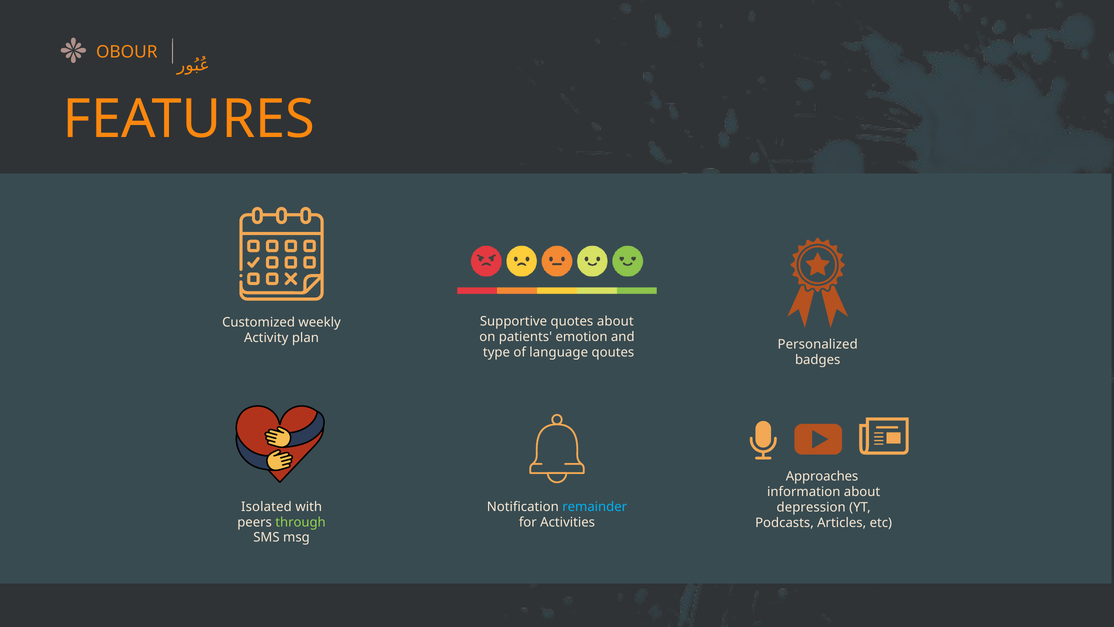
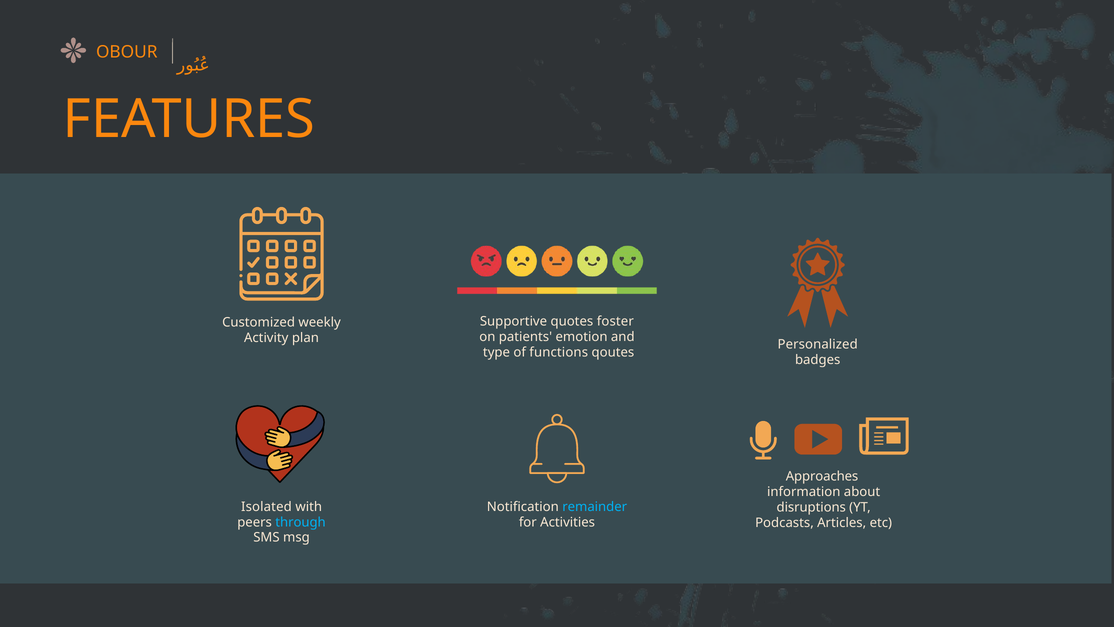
quotes about: about -> foster
language: language -> functions
depression: depression -> disruptions
through colour: light green -> light blue
